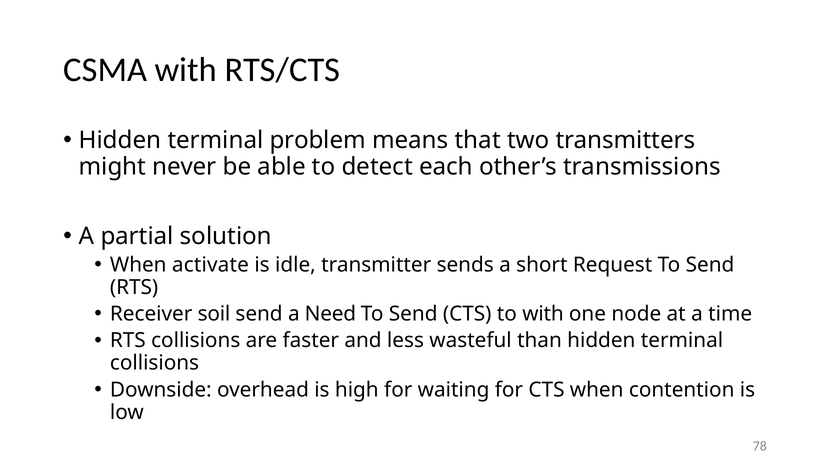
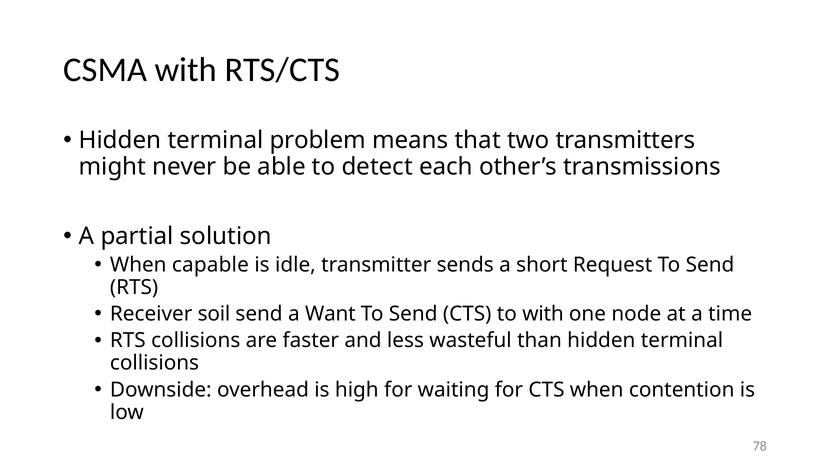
activate: activate -> capable
Need: Need -> Want
